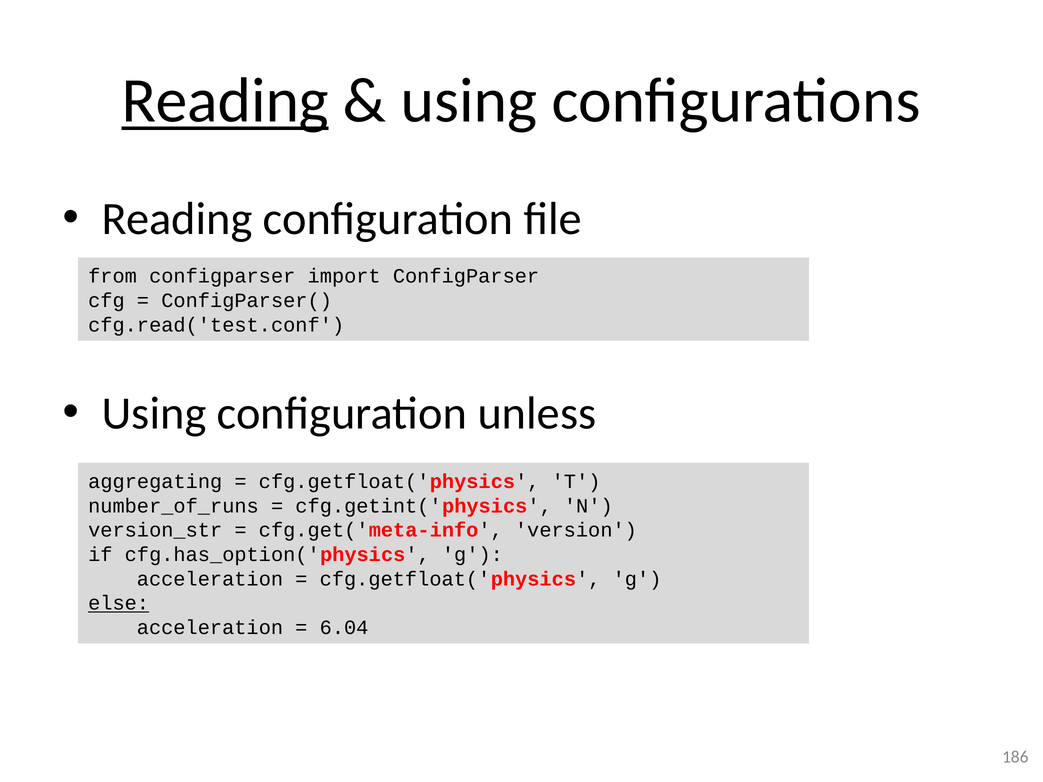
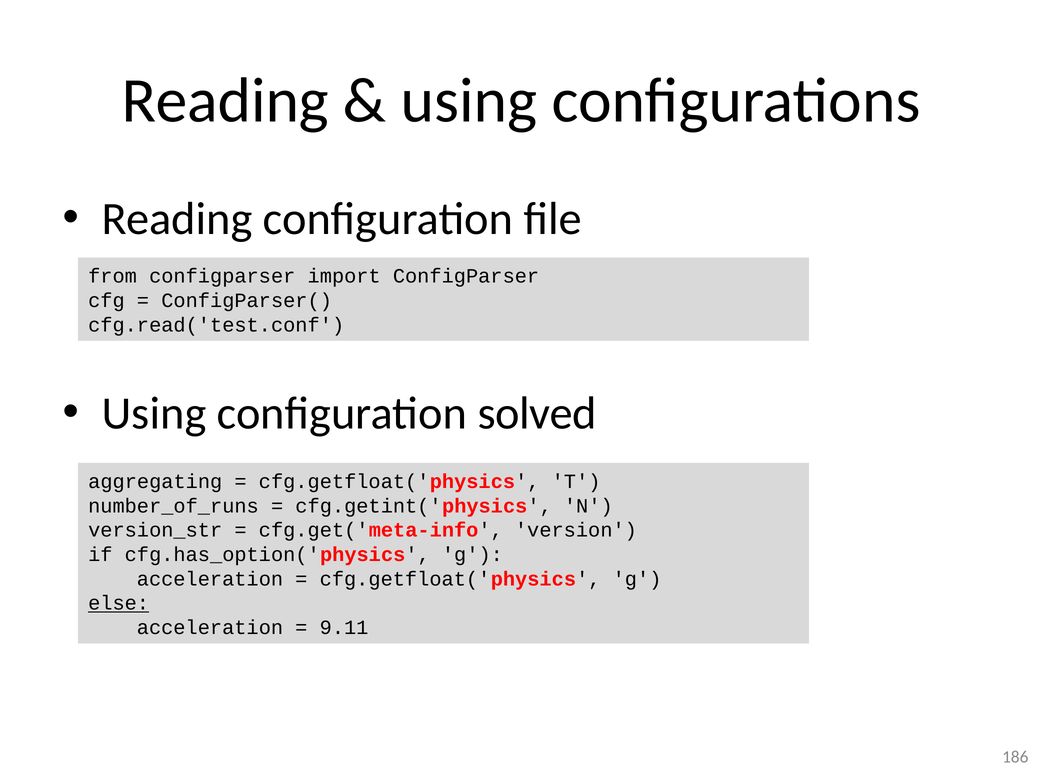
Reading at (225, 101) underline: present -> none
unless: unless -> solved
6.04: 6.04 -> 9.11
